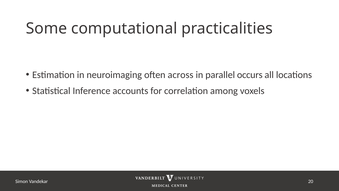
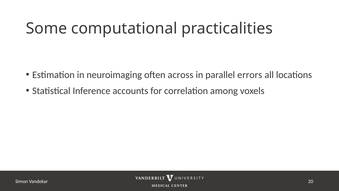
occurs: occurs -> errors
